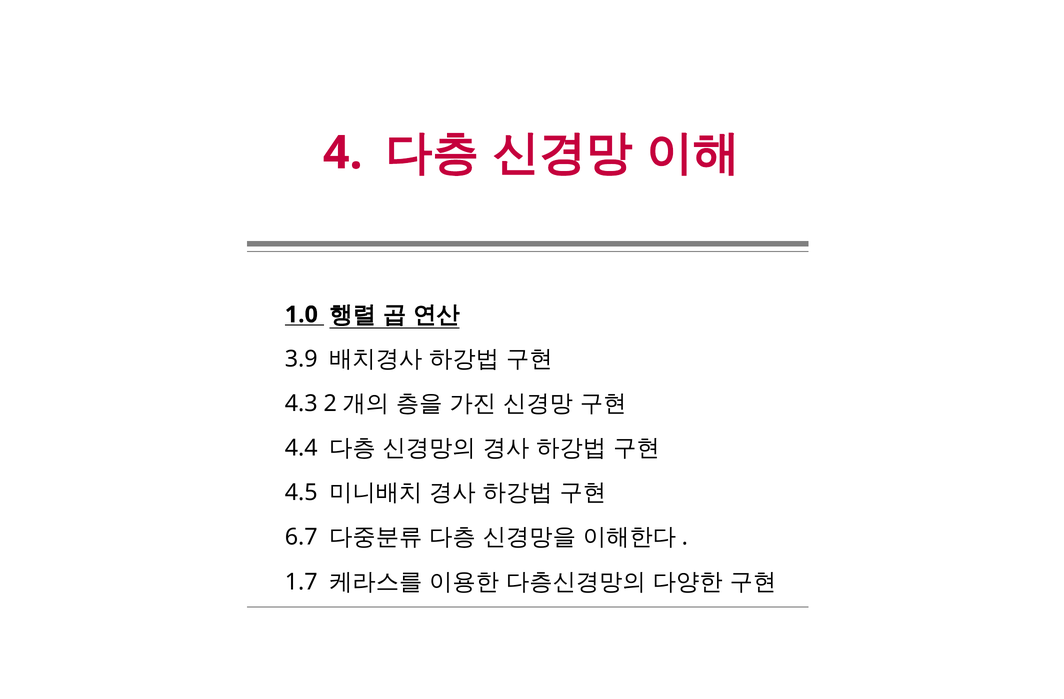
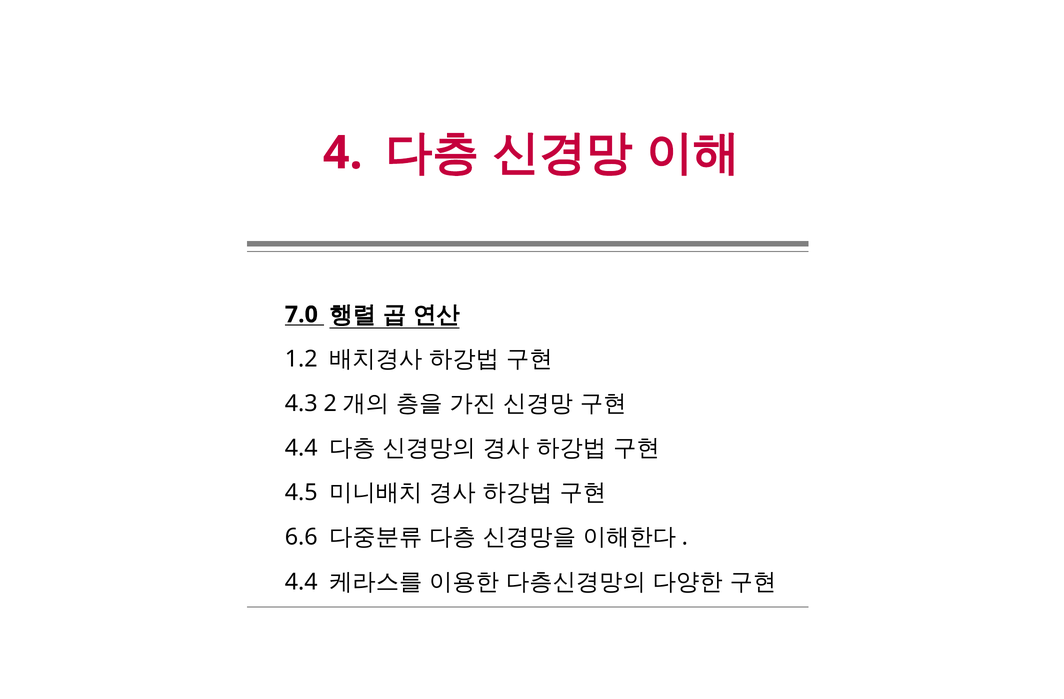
1.0: 1.0 -> 7.0
3.9: 3.9 -> 1.2
6.7: 6.7 -> 6.6
1.7 at (301, 582): 1.7 -> 4.4
